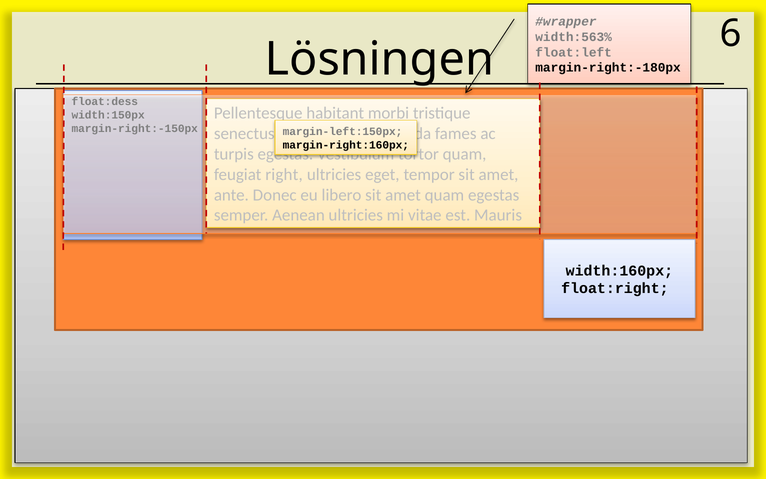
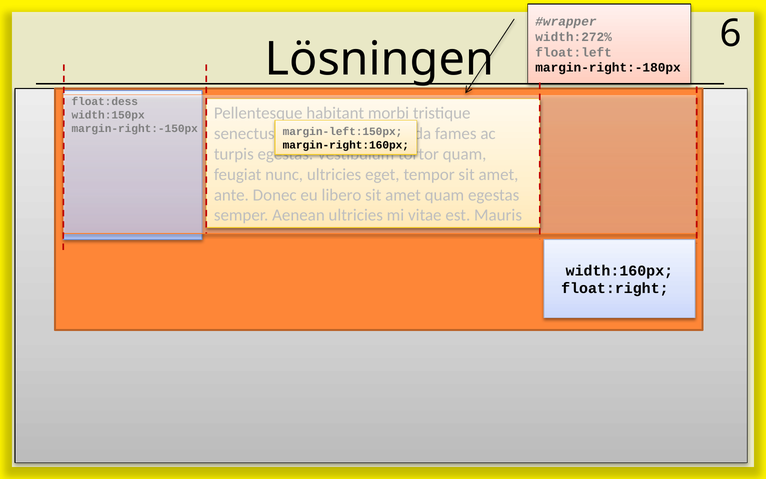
width:563%: width:563% -> width:272%
right: right -> nunc
